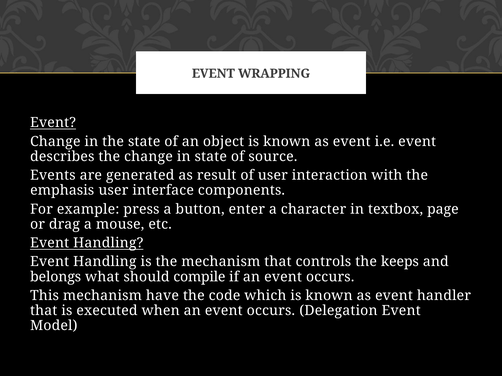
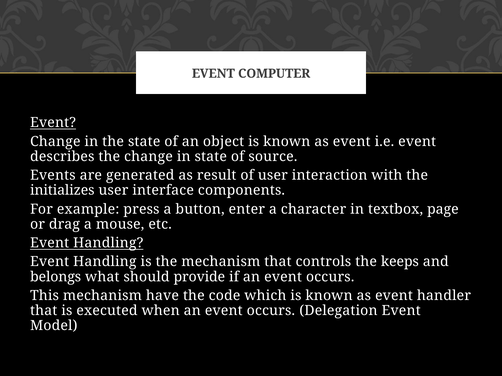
WRAPPING: WRAPPING -> COMPUTER
emphasis: emphasis -> initializes
compile: compile -> provide
